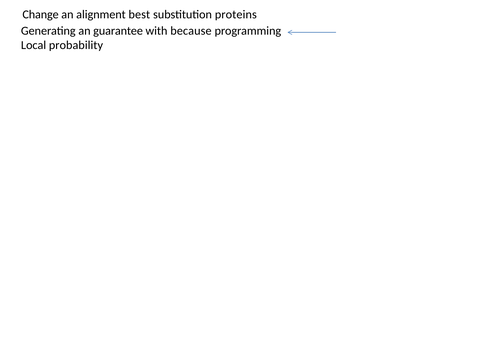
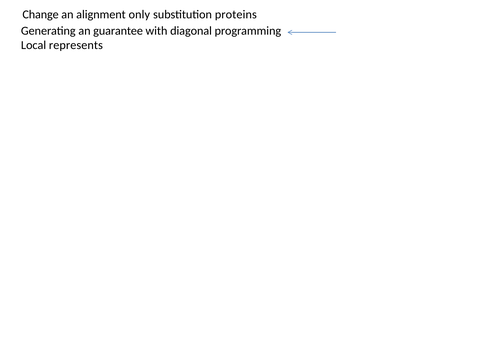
best: best -> only
because: because -> diagonal
probability: probability -> represents
